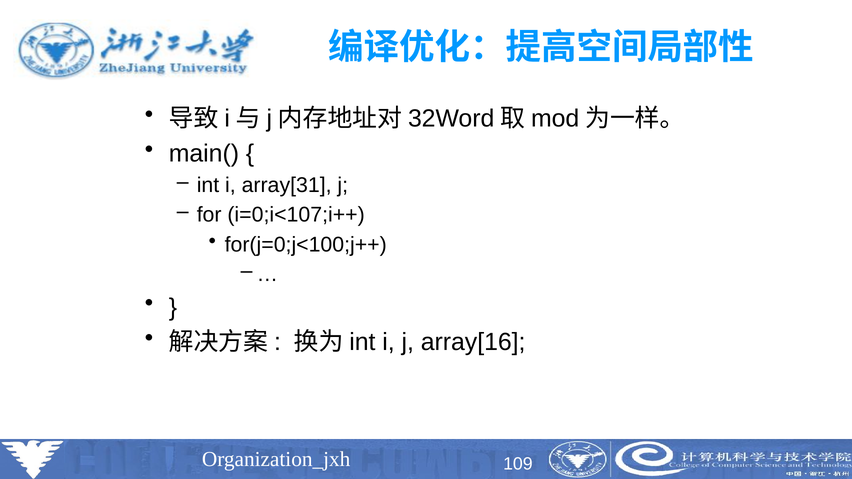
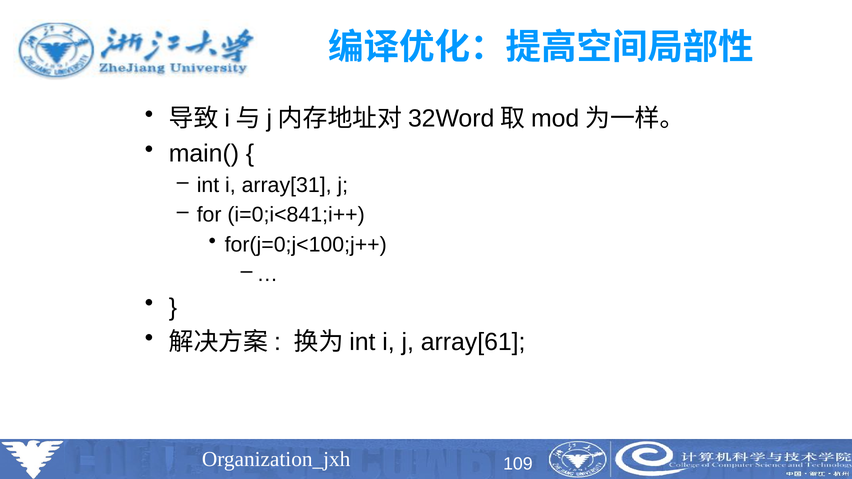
i=0;i<107;i++: i=0;i<107;i++ -> i=0;i<841;i++
array[16: array[16 -> array[61
